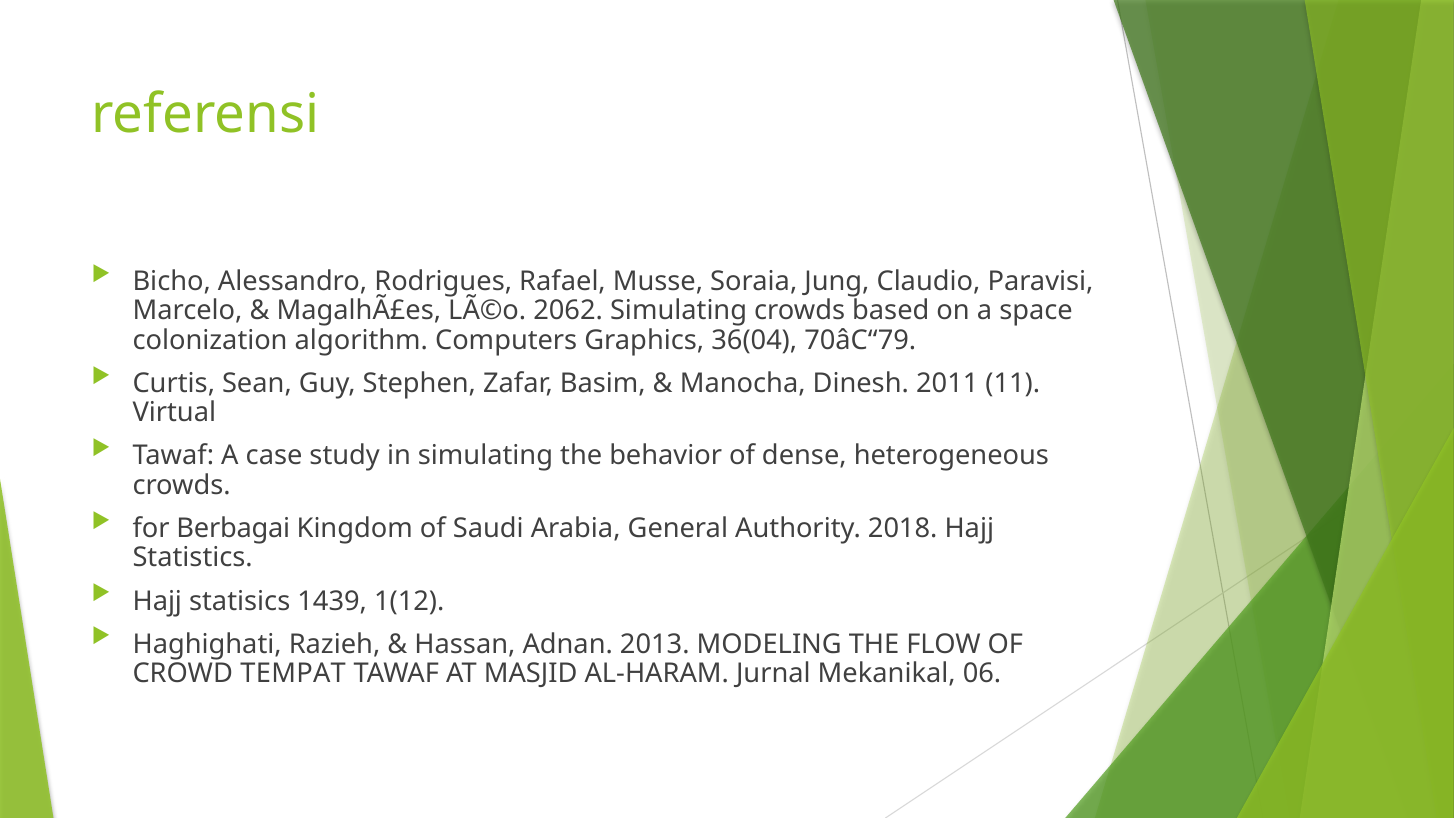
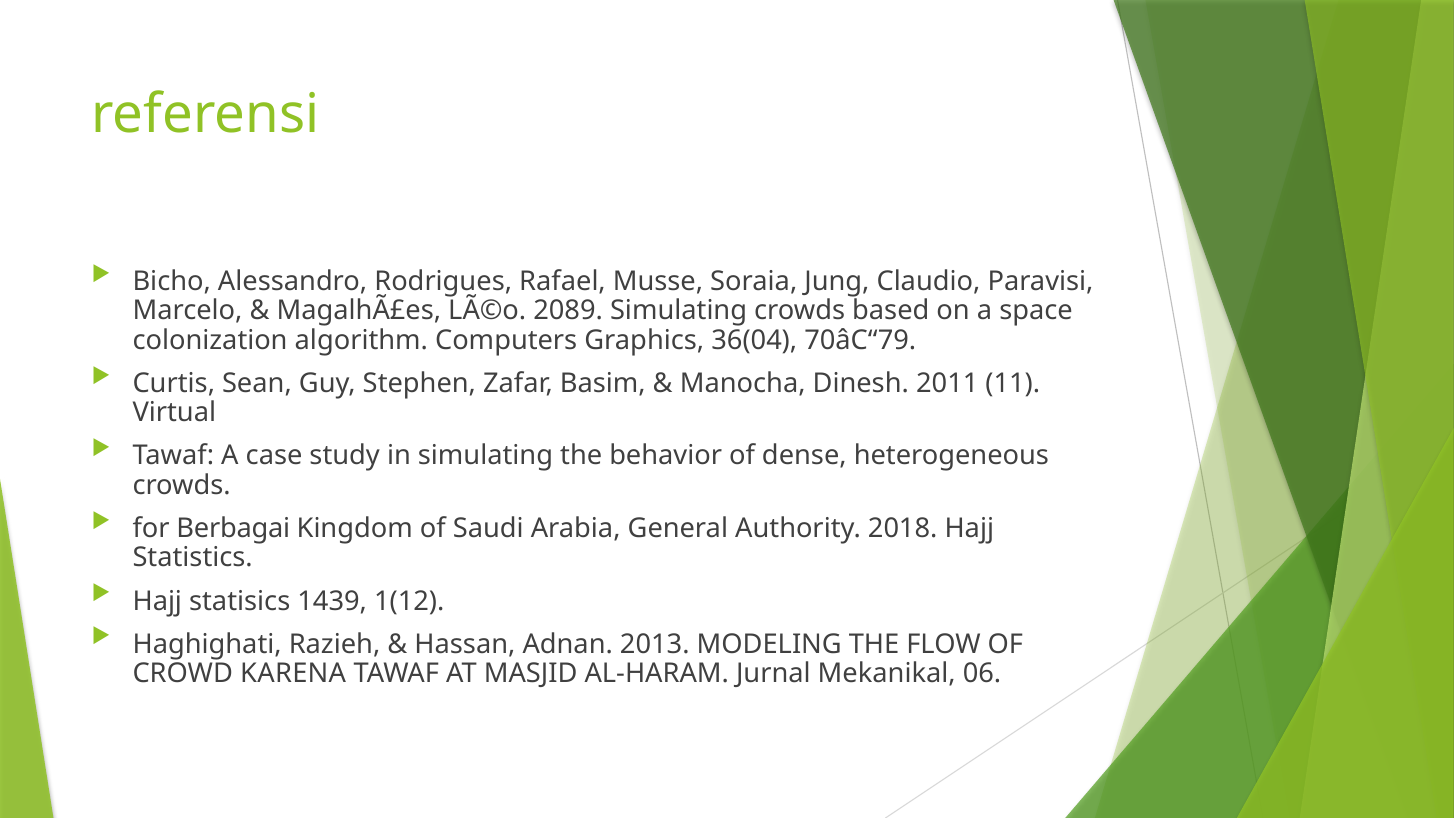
2062: 2062 -> 2089
TEMPAT: TEMPAT -> KARENA
